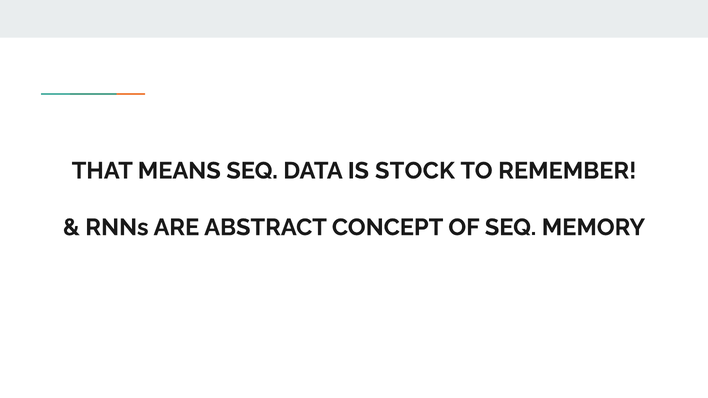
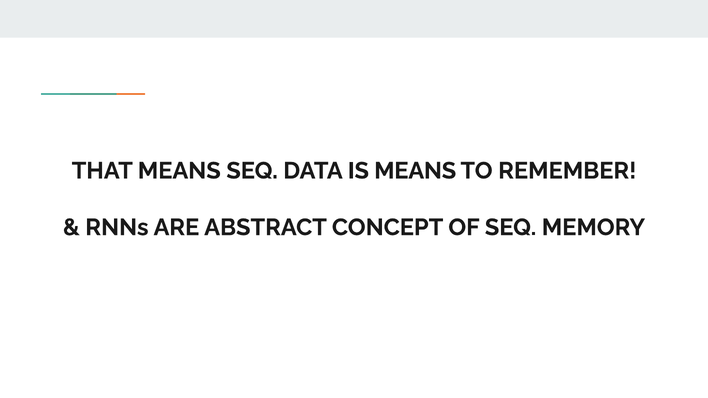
IS STOCK: STOCK -> MEANS
